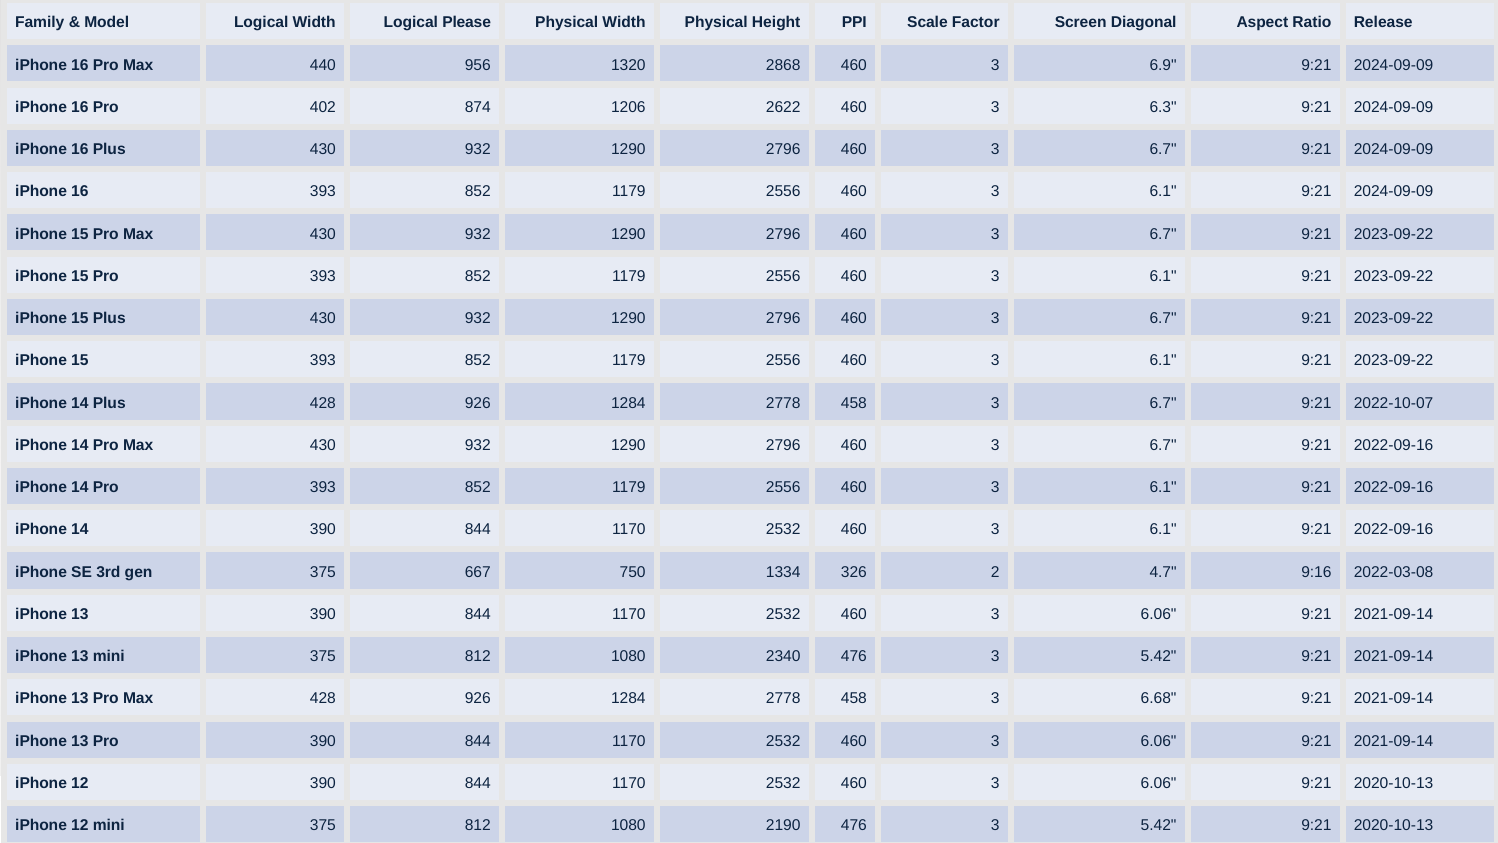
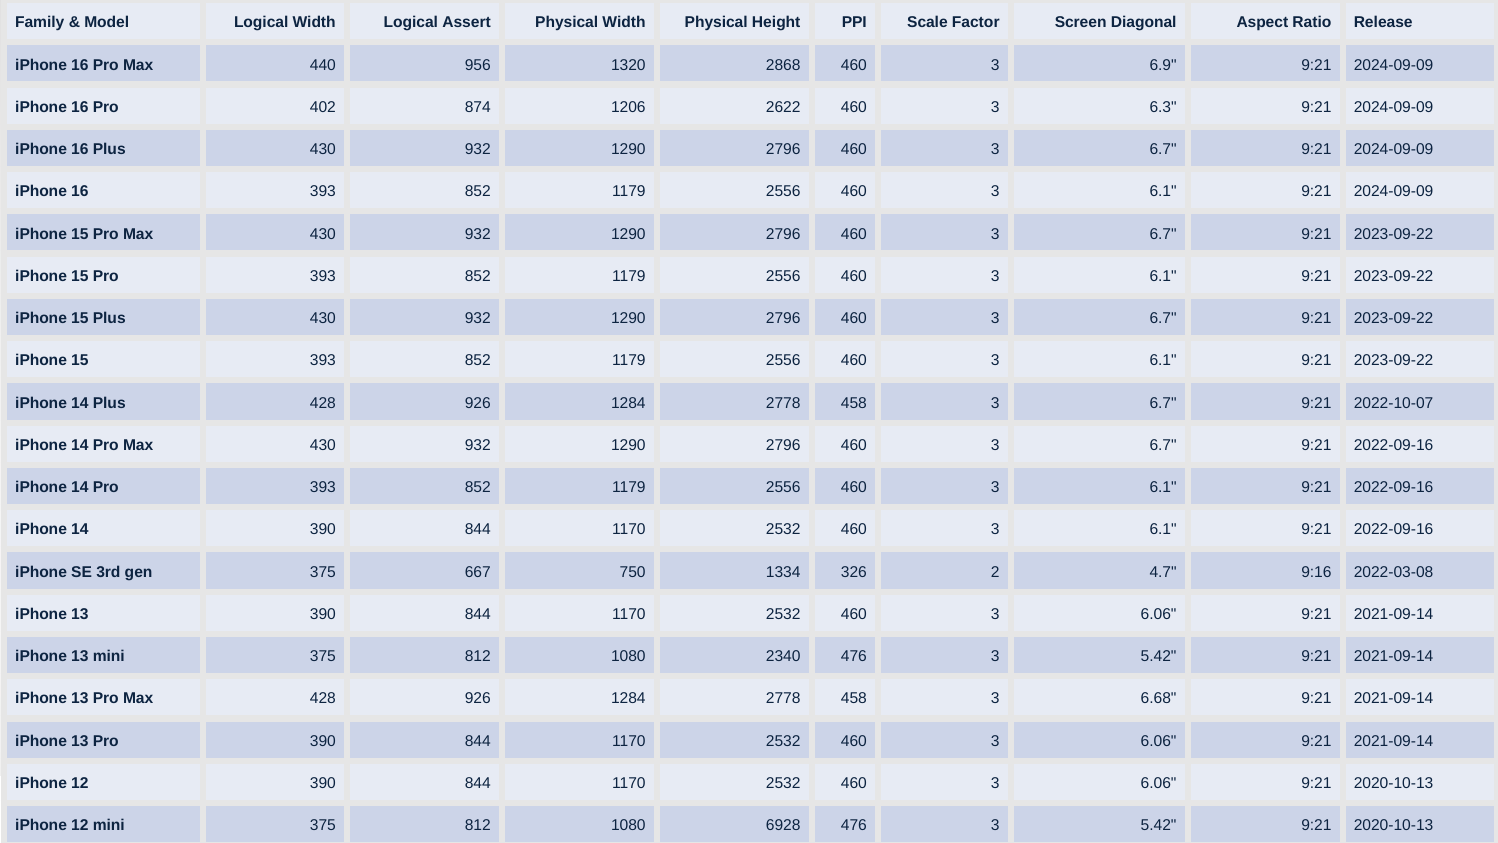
Please: Please -> Assert
2190: 2190 -> 6928
